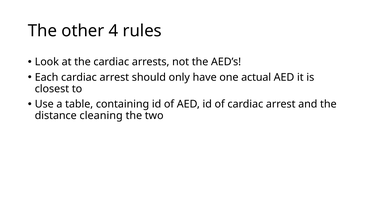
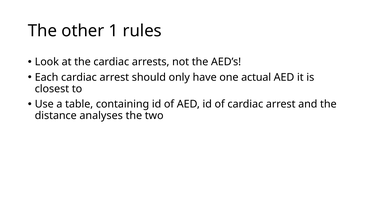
4: 4 -> 1
cleaning: cleaning -> analyses
